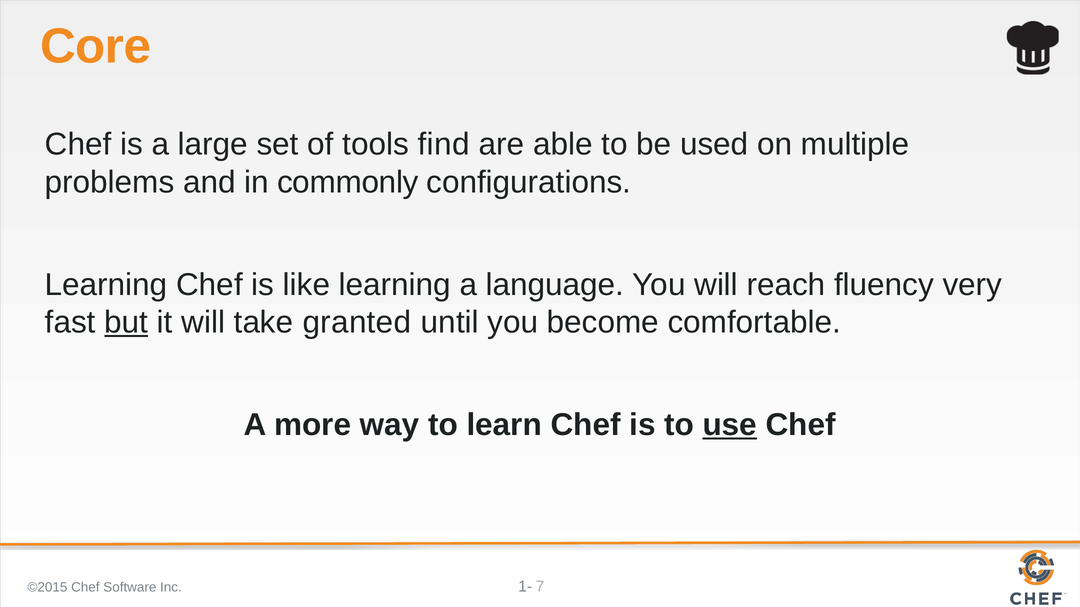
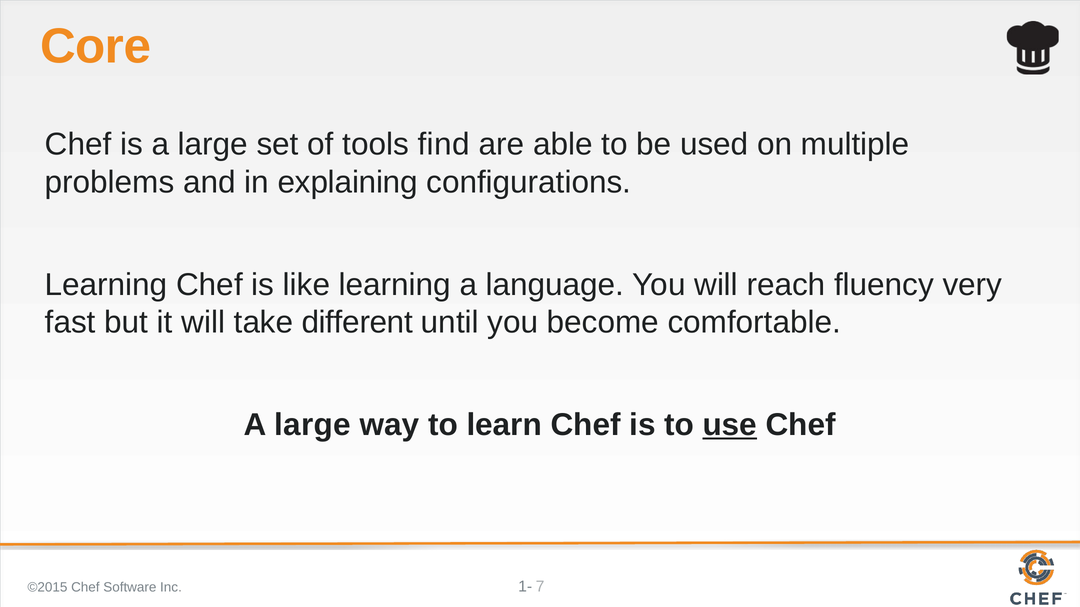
commonly: commonly -> explaining
but underline: present -> none
granted: granted -> different
more at (313, 425): more -> large
